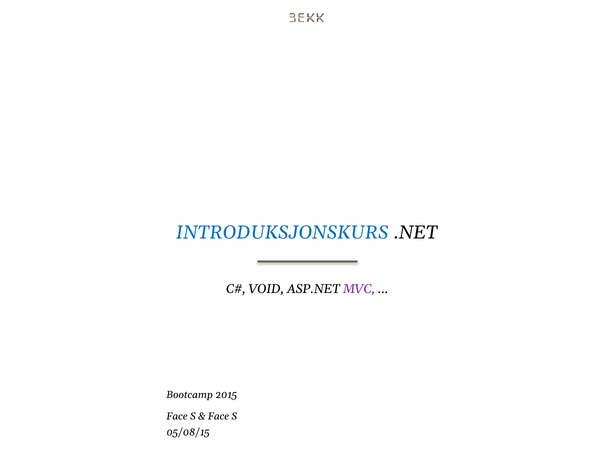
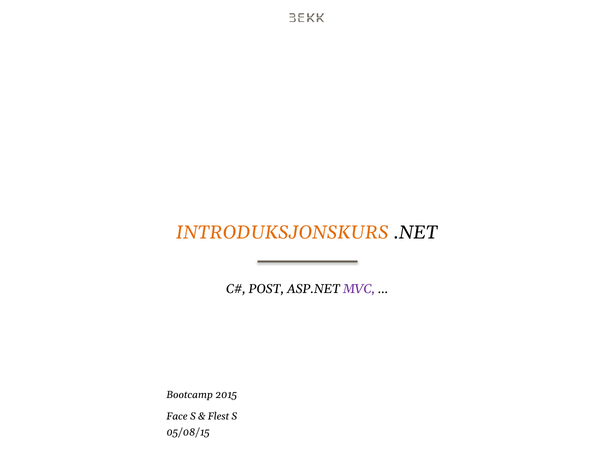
INTRODUKSJONSKURS colour: blue -> orange
VOID: VOID -> POST
Face at (218, 416): Face -> Flest
